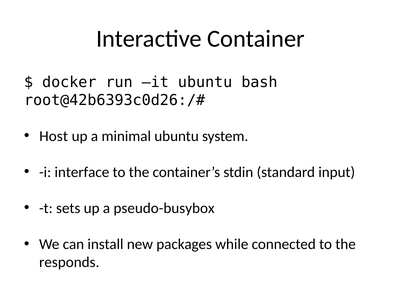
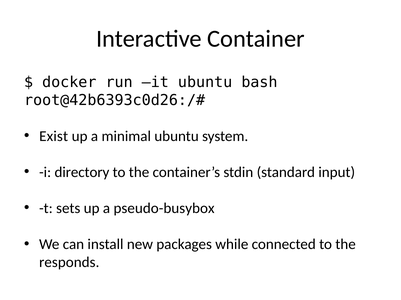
Host: Host -> Exist
interface: interface -> directory
